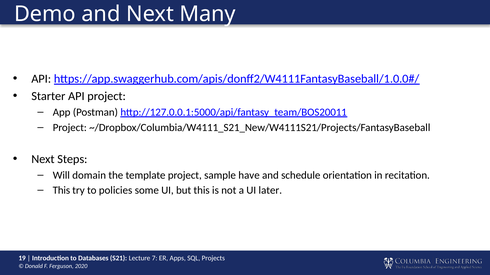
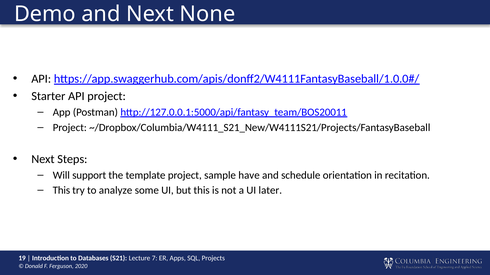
Many: Many -> None
domain: domain -> support
policies: policies -> analyze
